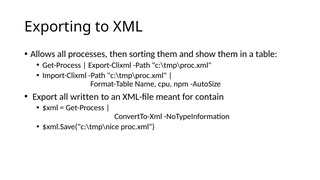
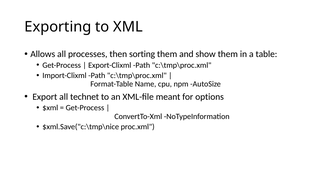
written: written -> technet
contain: contain -> options
